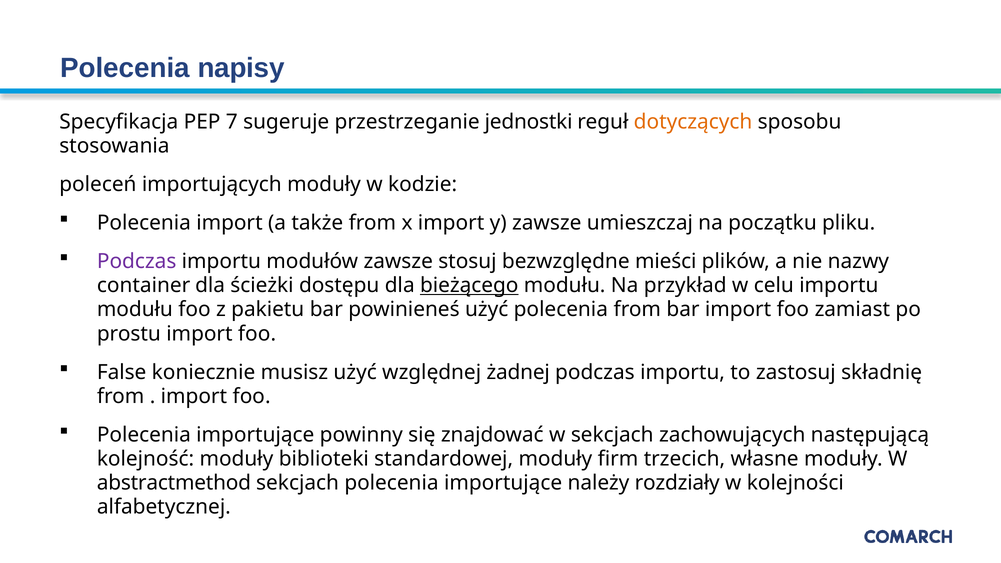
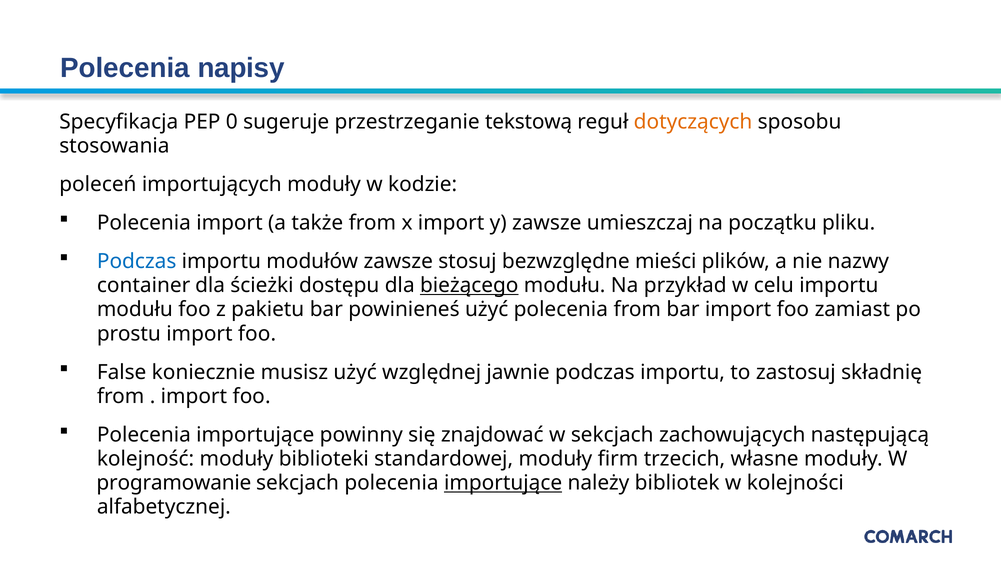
7: 7 -> 0
jednostki: jednostki -> tekstową
Podczas at (137, 261) colour: purple -> blue
żadnej: żadnej -> jawnie
abstractmethod: abstractmethod -> programowanie
importujące at (503, 483) underline: none -> present
rozdziały: rozdziały -> bibliotek
